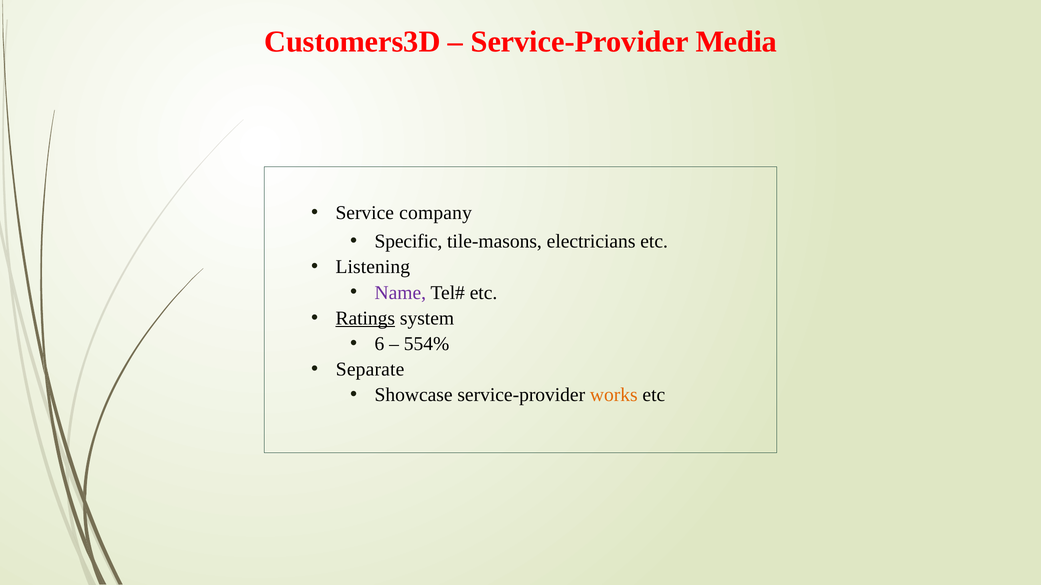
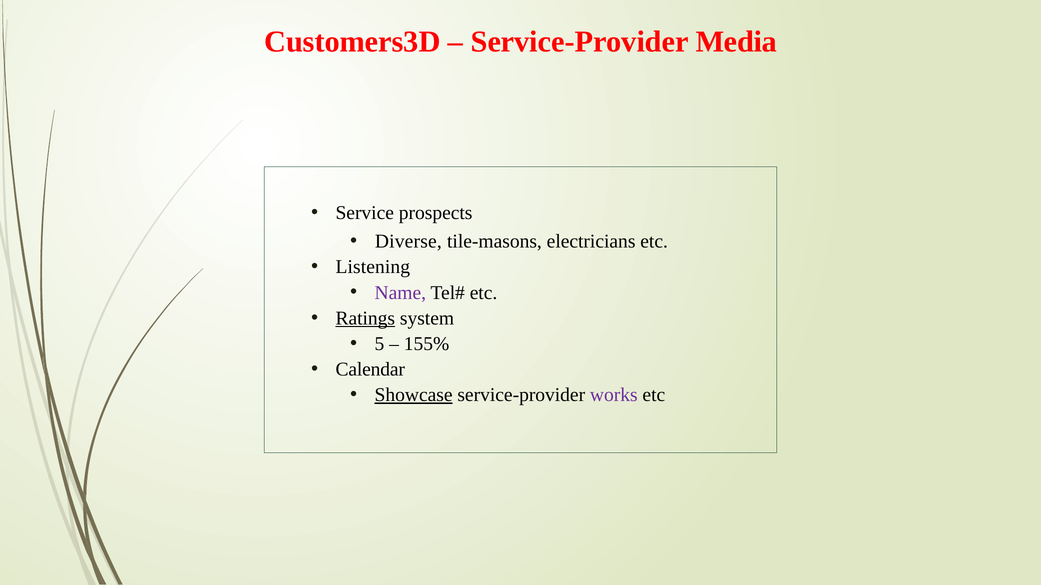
company: company -> prospects
Specific: Specific -> Diverse
6: 6 -> 5
554%: 554% -> 155%
Separate: Separate -> Calendar
Showcase underline: none -> present
works colour: orange -> purple
